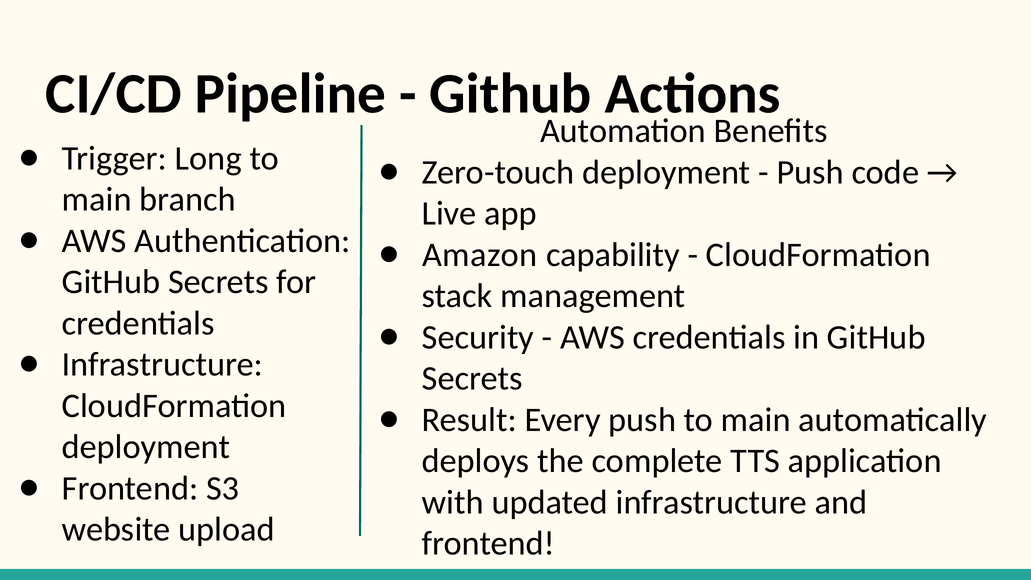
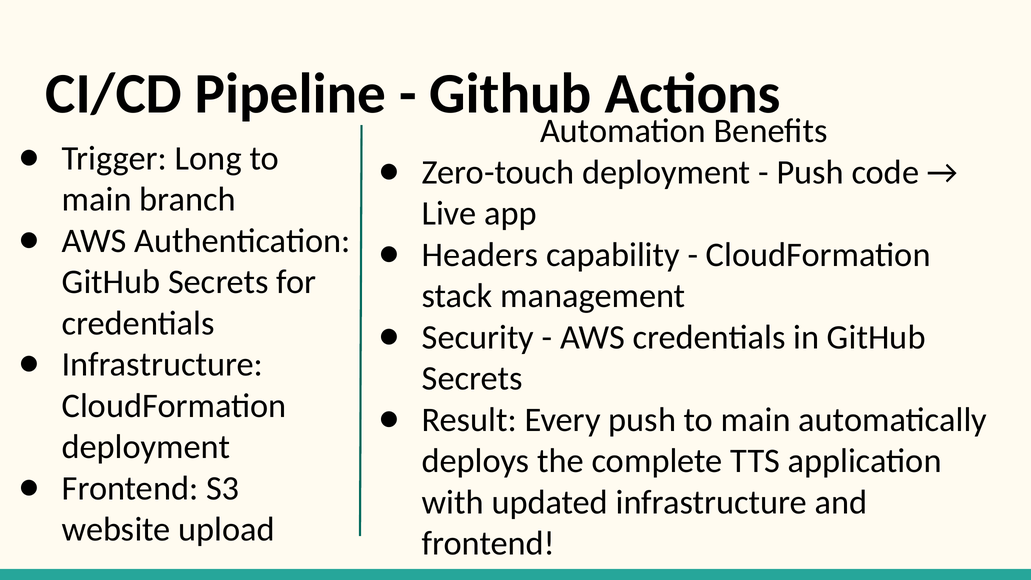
Amazon: Amazon -> Headers
